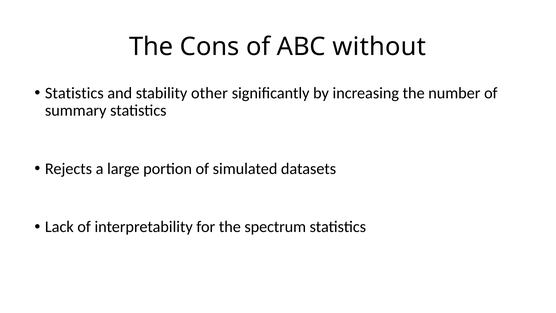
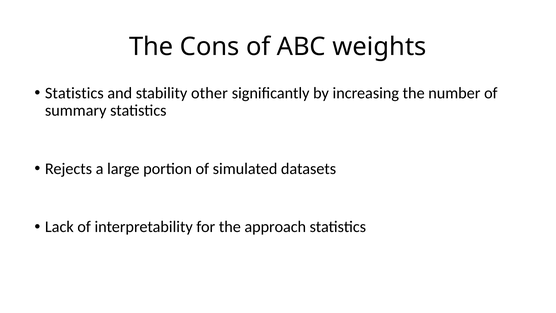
without: without -> weights
spectrum: spectrum -> approach
